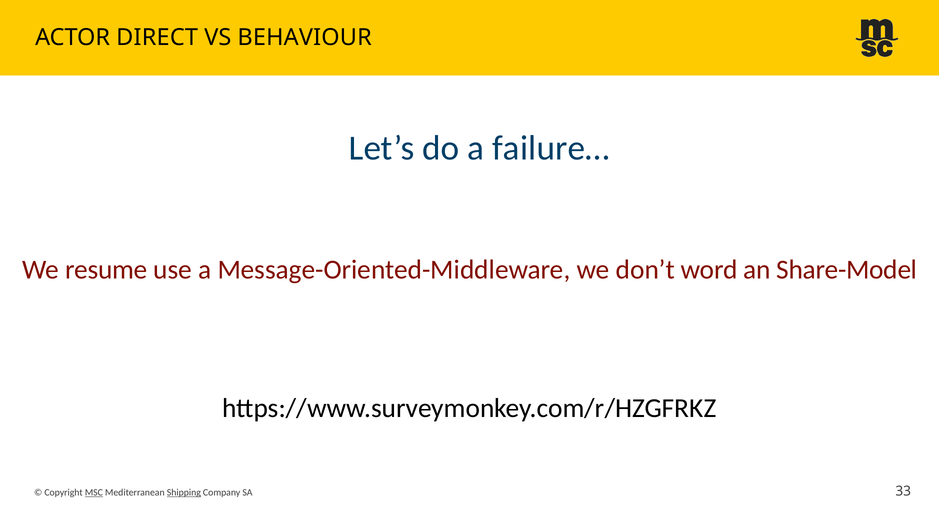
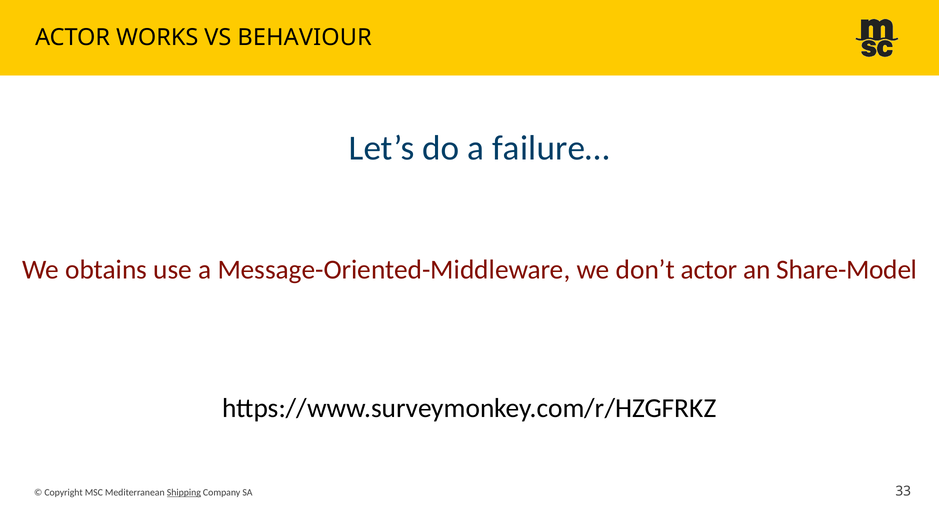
DIRECT: DIRECT -> WORKS
resume: resume -> obtains
don’t word: word -> actor
MSC underline: present -> none
